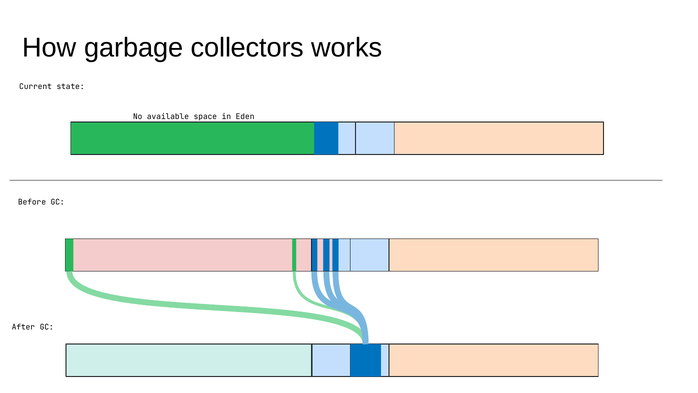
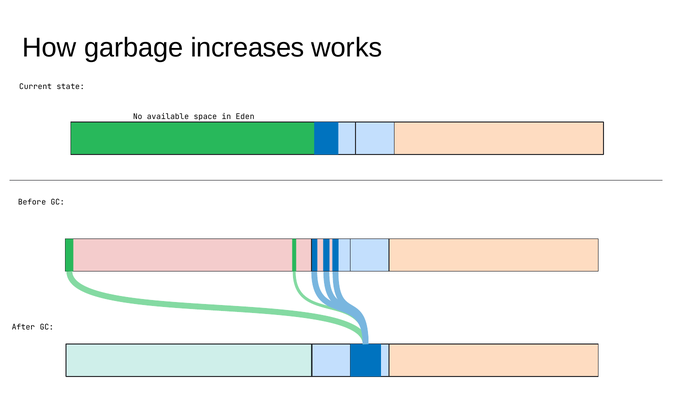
collectors: collectors -> increases
